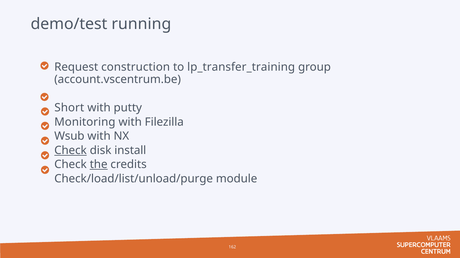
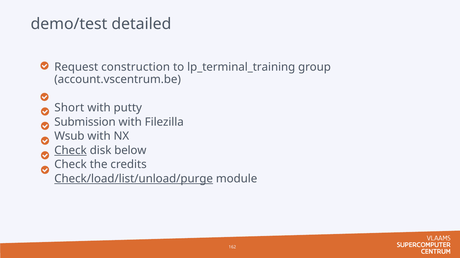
running: running -> detailed
lp_transfer_training: lp_transfer_training -> lp_terminal_training
Monitoring: Monitoring -> Submission
install: install -> below
the underline: present -> none
Check/load/list/unload/purge underline: none -> present
